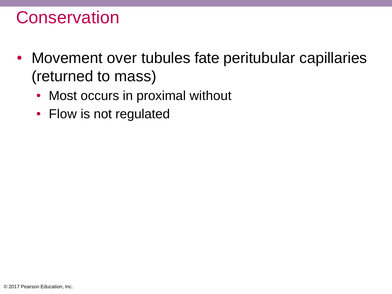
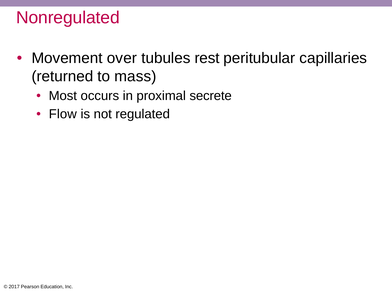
Conservation: Conservation -> Nonregulated
fate: fate -> rest
without: without -> secrete
